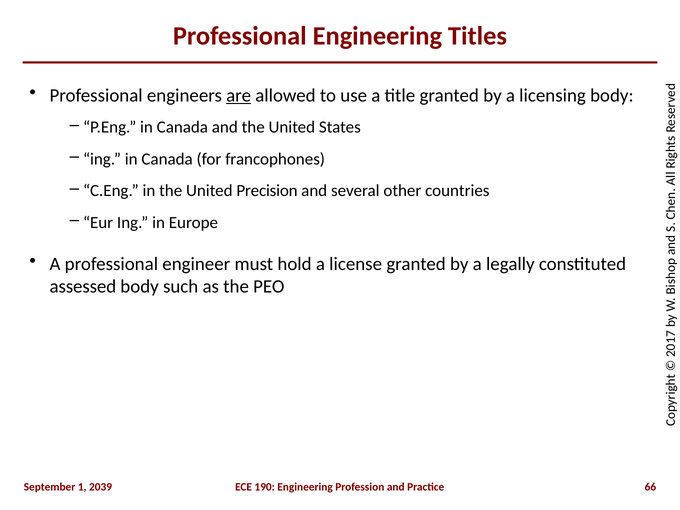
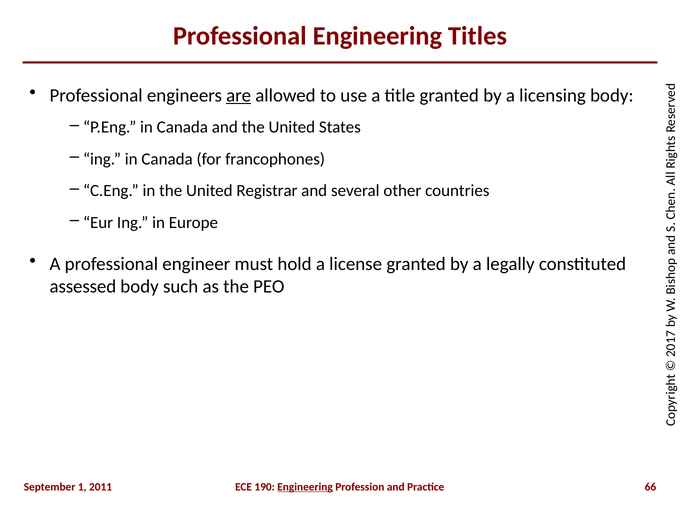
Precision: Precision -> Registrar
2039: 2039 -> 2011
Engineering at (305, 487) underline: none -> present
